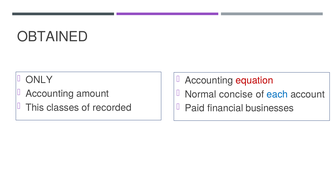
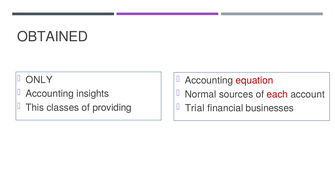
amount: amount -> insights
concise: concise -> sources
each colour: blue -> red
recorded: recorded -> providing
Paid: Paid -> Trial
